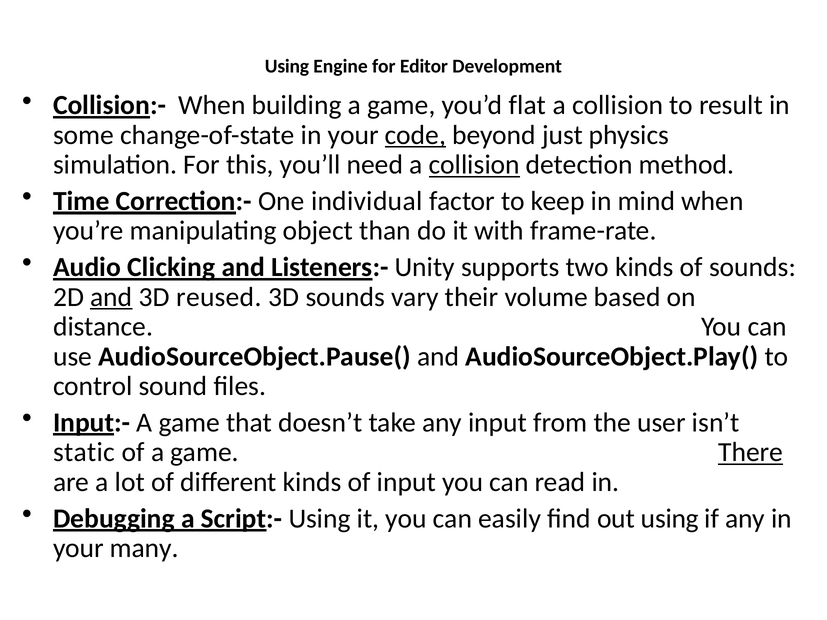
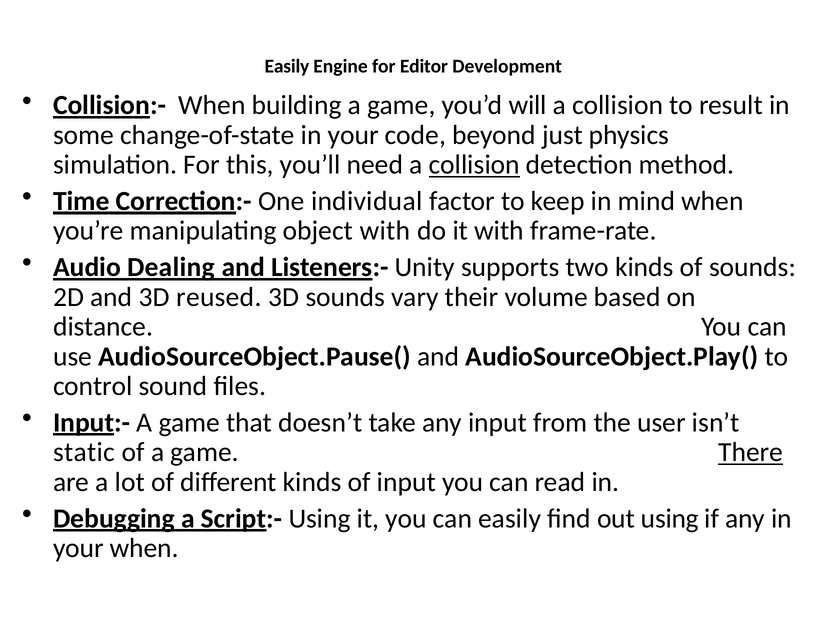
Using at (287, 66): Using -> Easily
flat: flat -> will
code underline: present -> none
object than: than -> with
Clicking: Clicking -> Dealing
and at (111, 297) underline: present -> none
your many: many -> when
